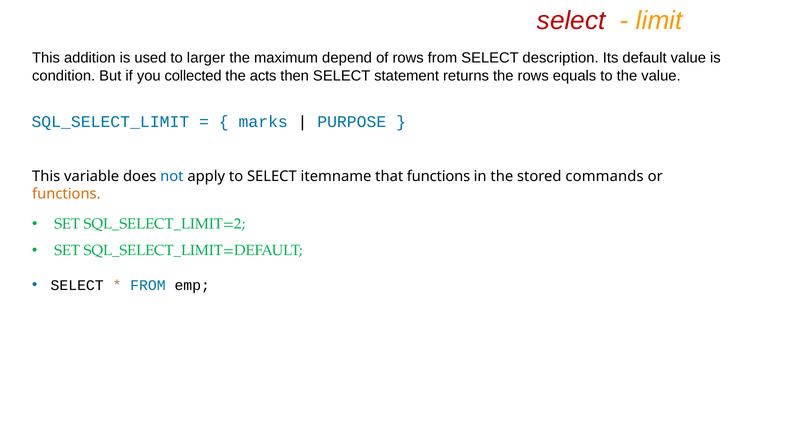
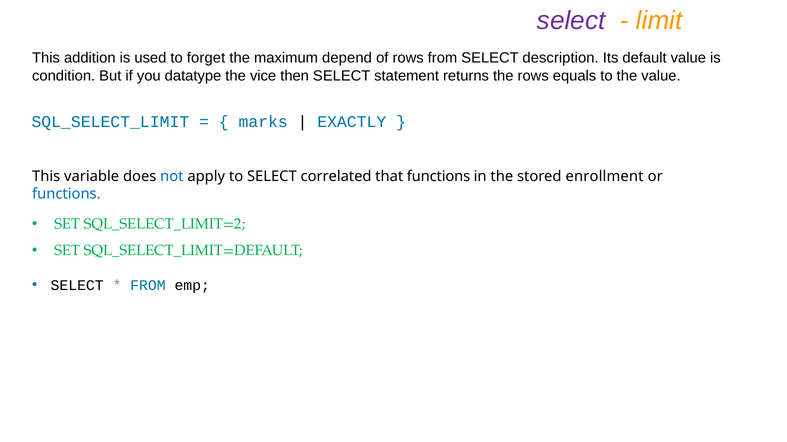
select at (571, 20) colour: red -> purple
larger: larger -> forget
collected: collected -> datatype
acts: acts -> vice
PURPOSE: PURPOSE -> EXACTLY
itemname: itemname -> correlated
commands: commands -> enrollment
functions at (66, 194) colour: orange -> blue
